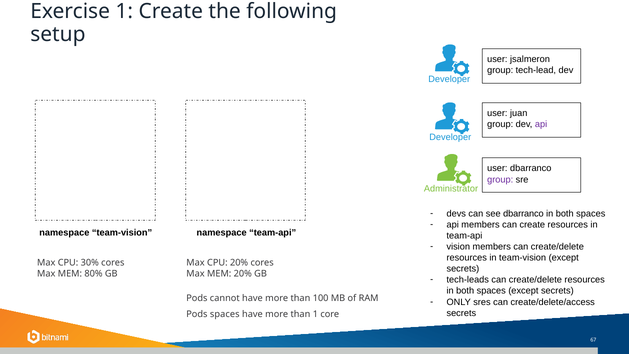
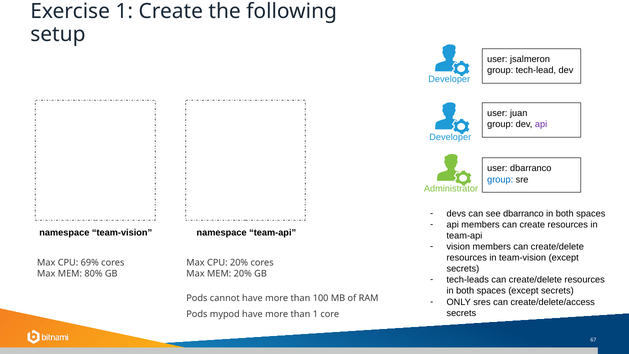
group at (500, 179) colour: purple -> blue
30%: 30% -> 69%
Pods spaces: spaces -> mypod
